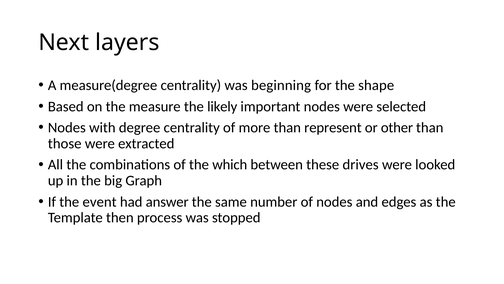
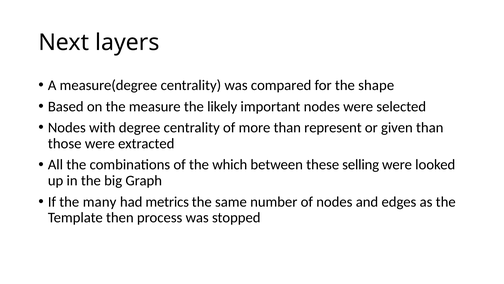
beginning: beginning -> compared
other: other -> given
drives: drives -> selling
event: event -> many
answer: answer -> metrics
